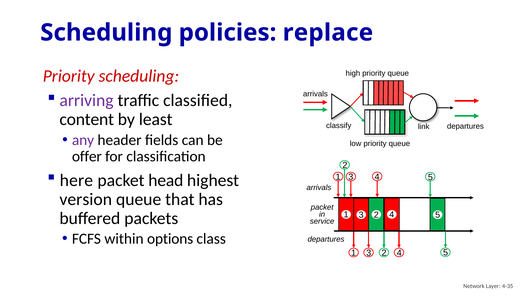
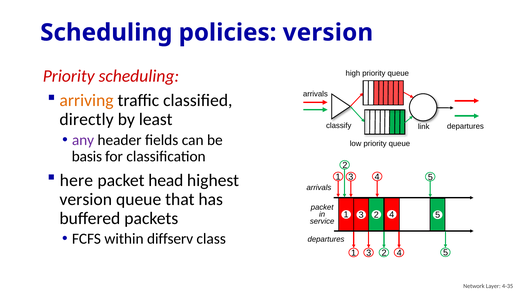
policies replace: replace -> version
arriving colour: purple -> orange
content: content -> directly
offer: offer -> basis
options: options -> diffserv
